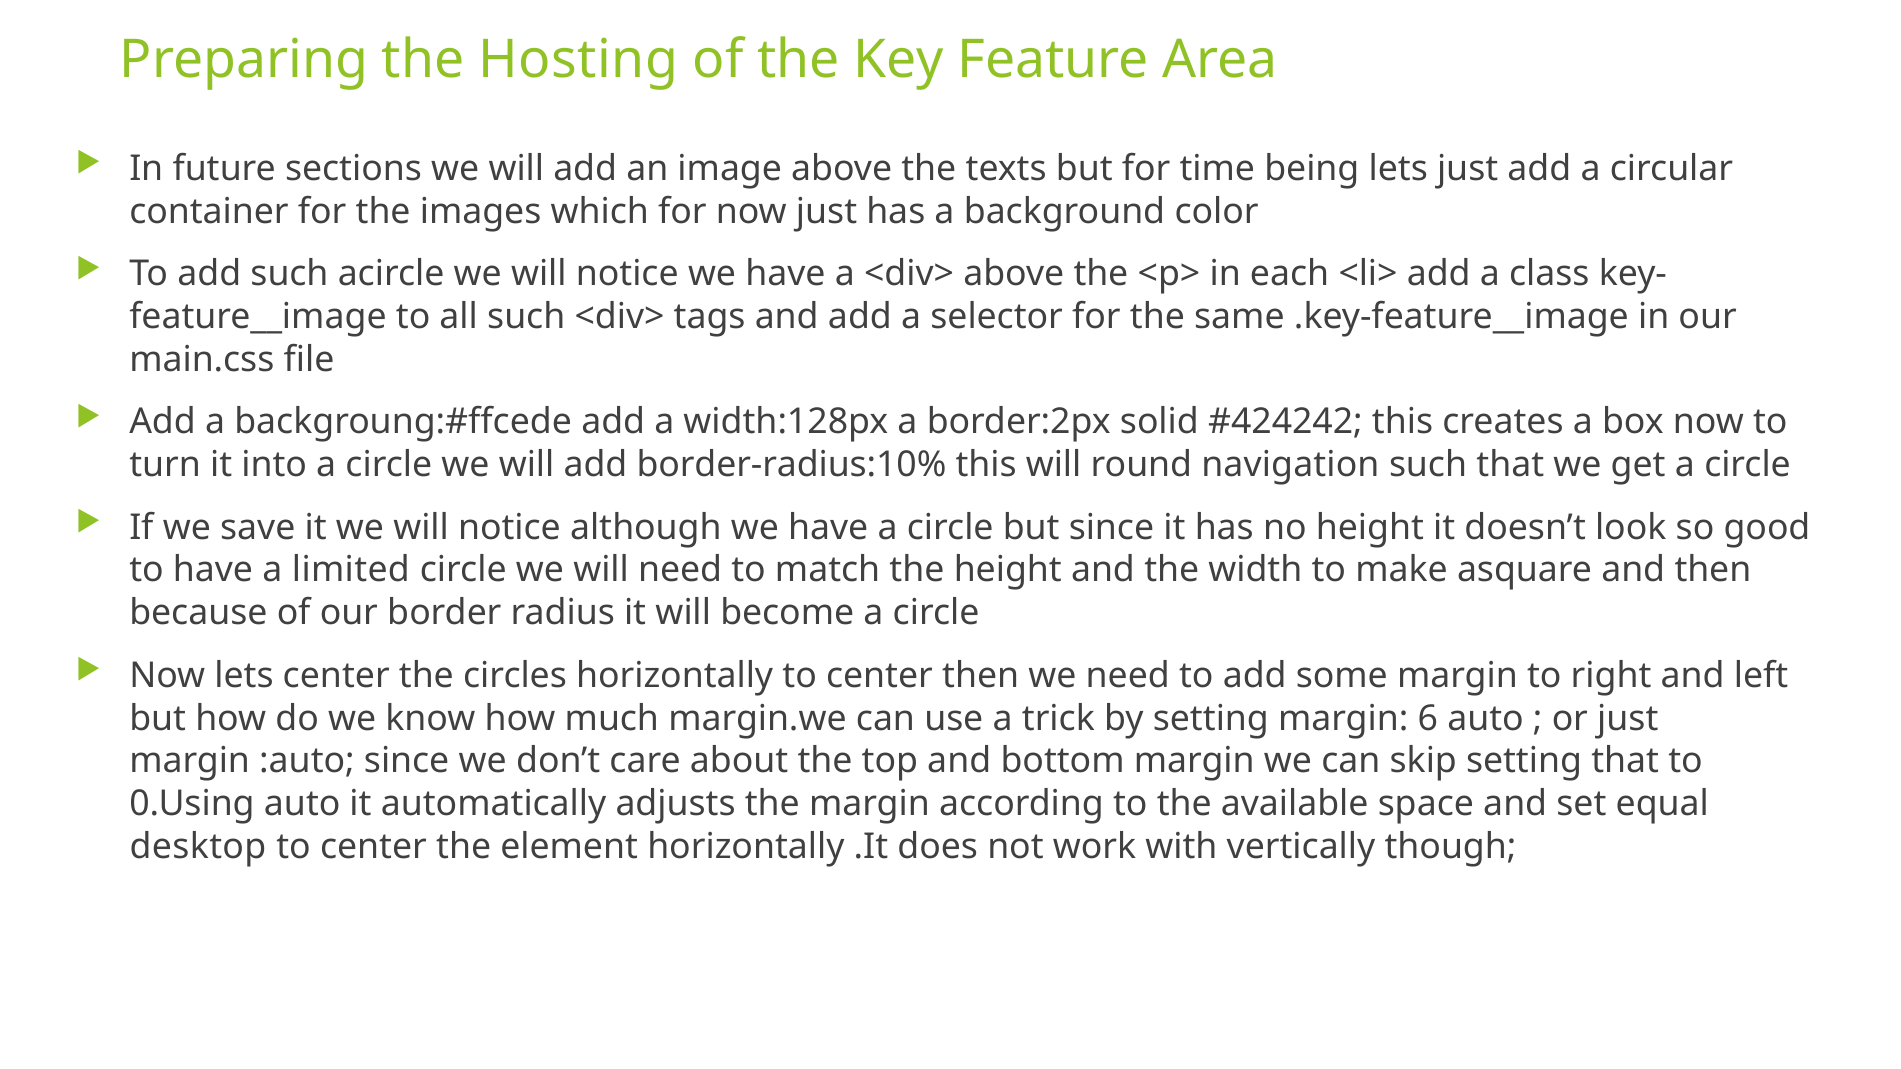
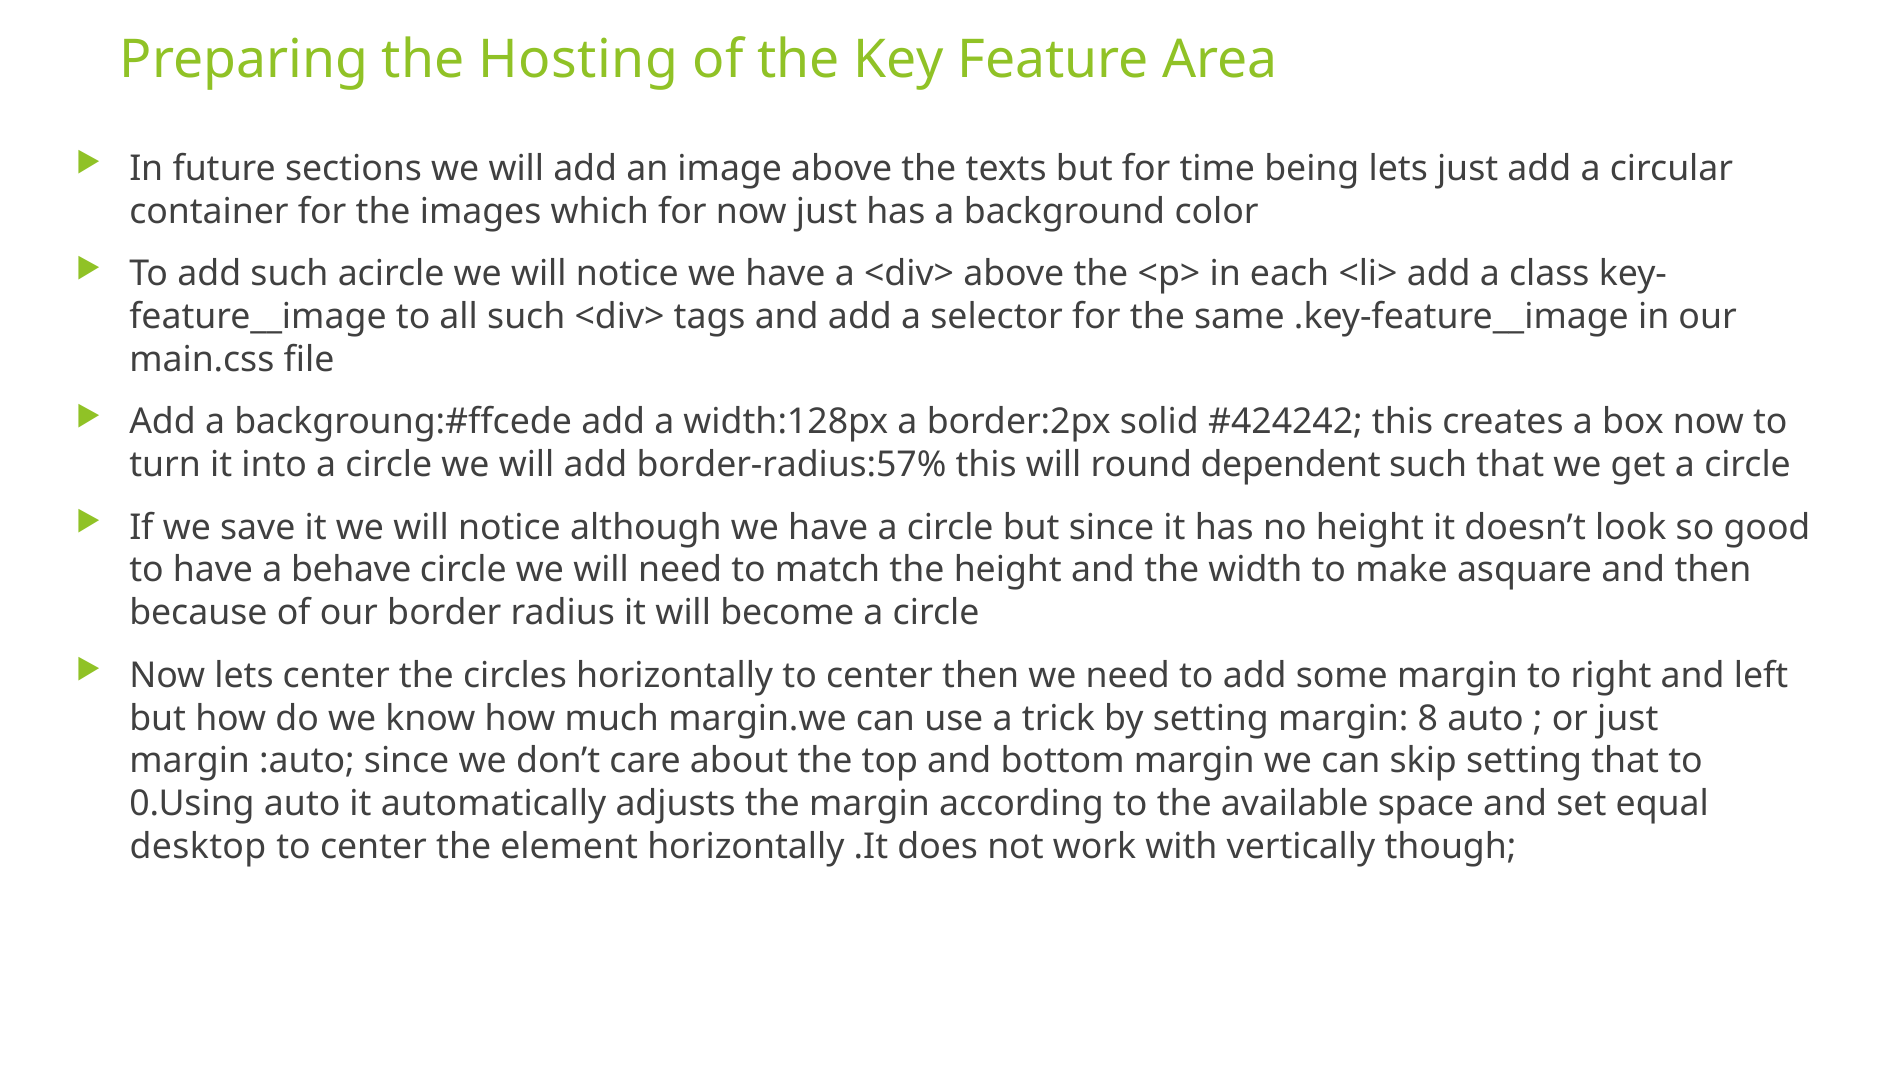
border-radius:10%: border-radius:10% -> border-radius:57%
navigation: navigation -> dependent
limited: limited -> behave
6: 6 -> 8
